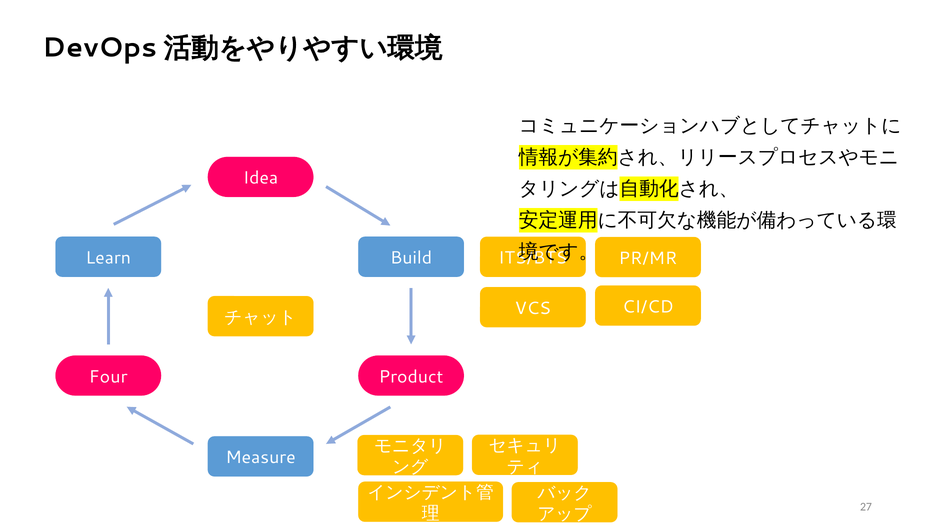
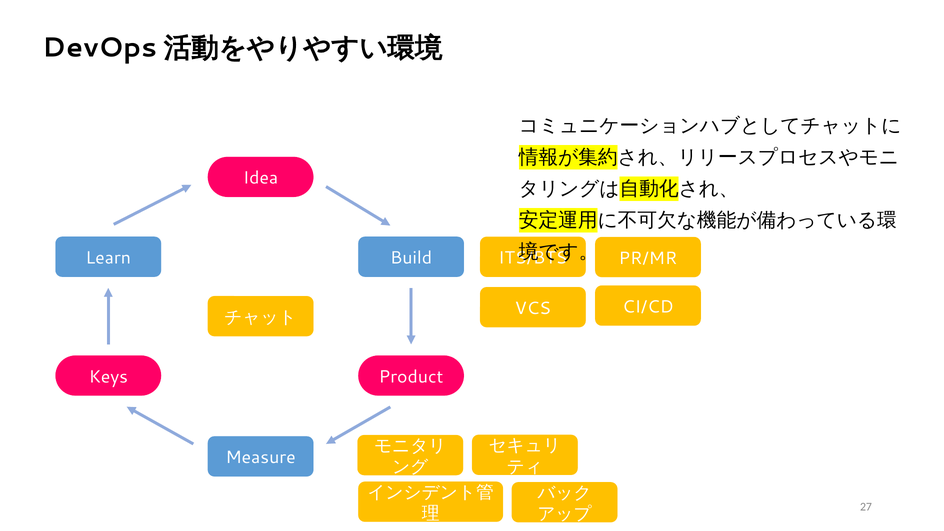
Four: Four -> Keys
